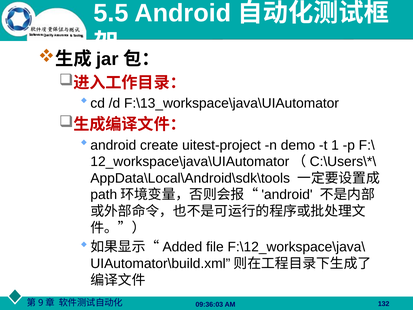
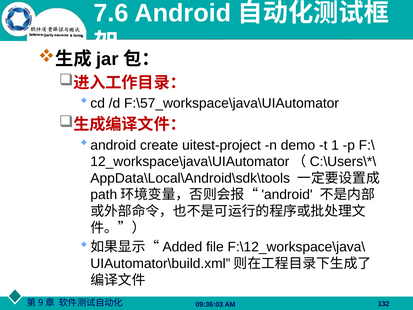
5.5: 5.5 -> 7.6
F:\13_workspace\java\UIAutomator: F:\13_workspace\java\UIAutomator -> F:\57_workspace\java\UIAutomator
